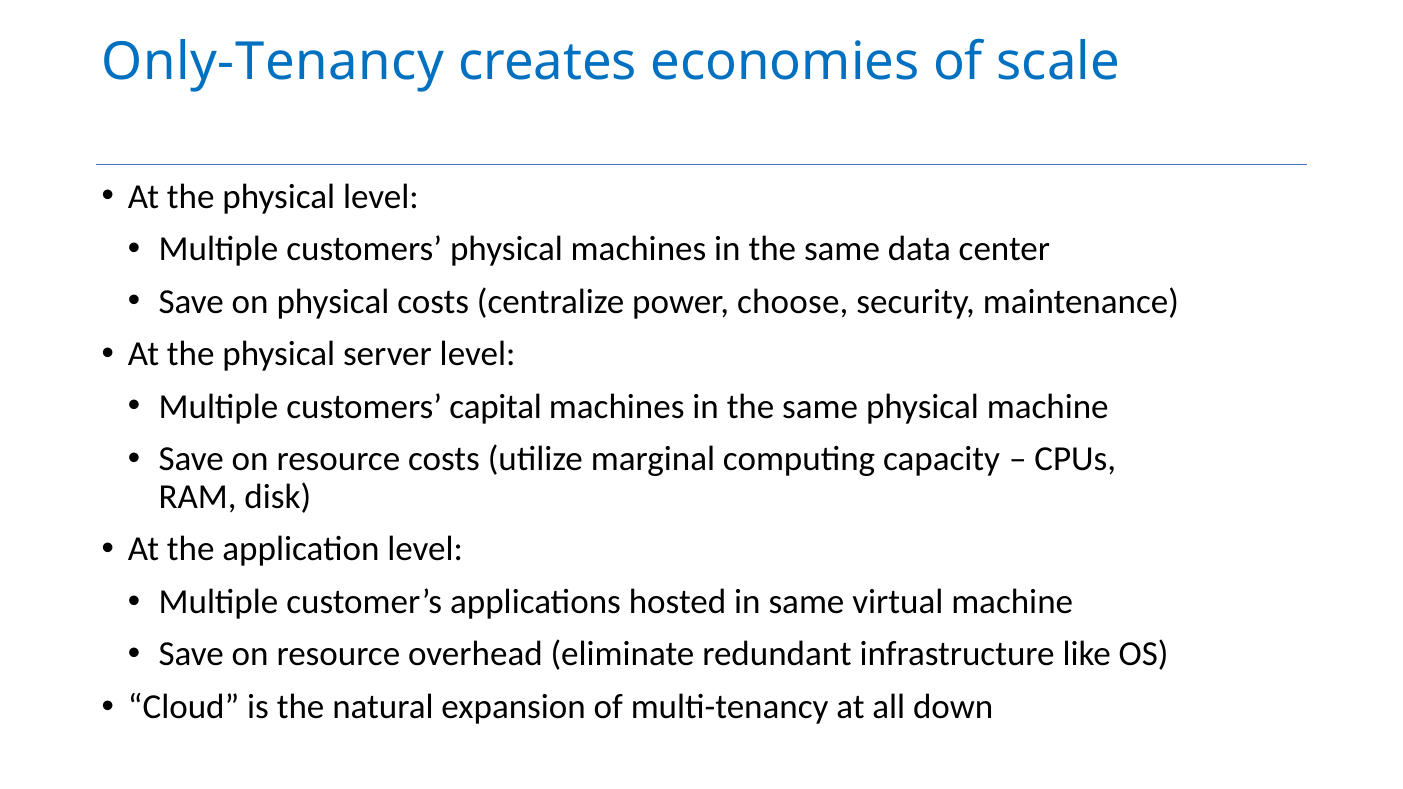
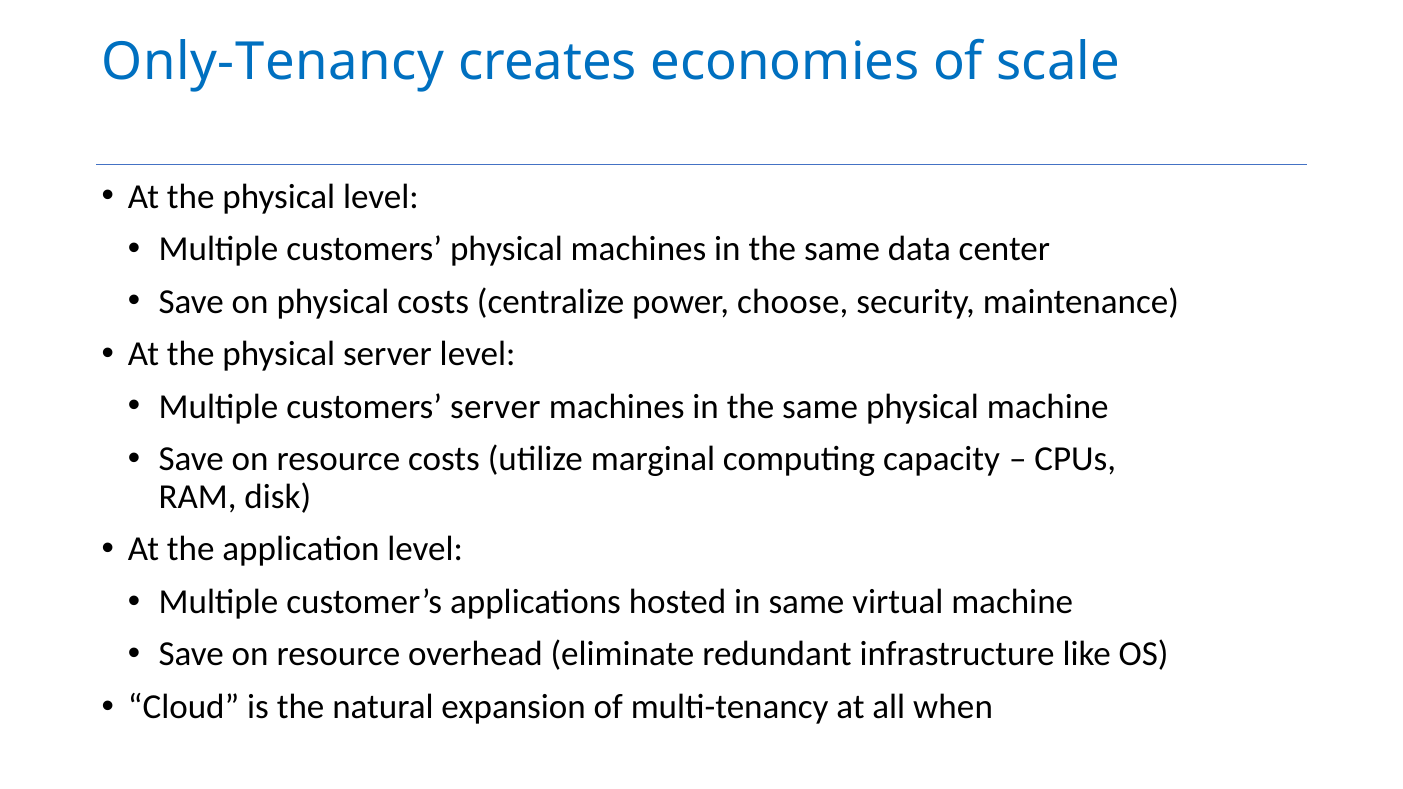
customers capital: capital -> server
down: down -> when
